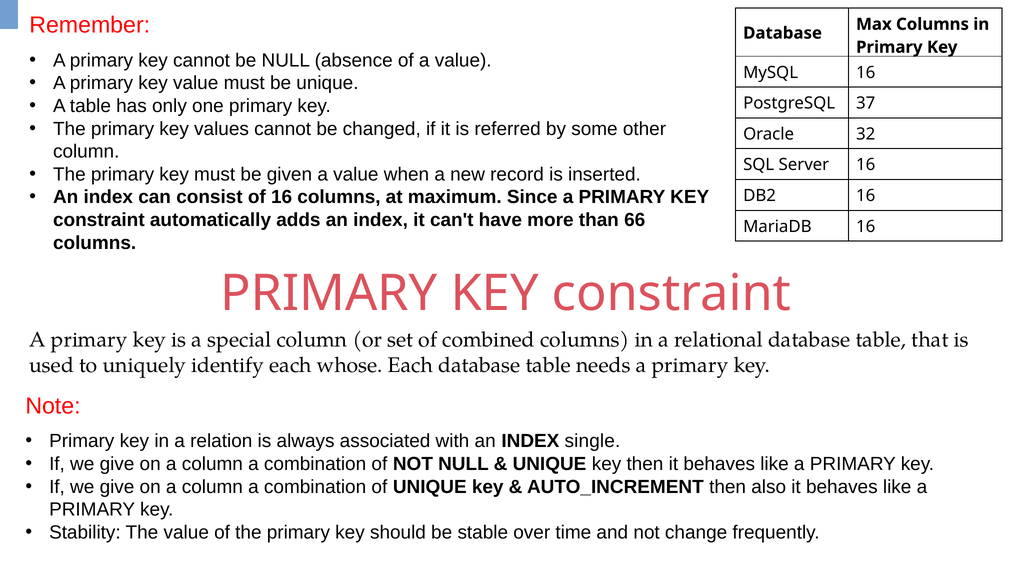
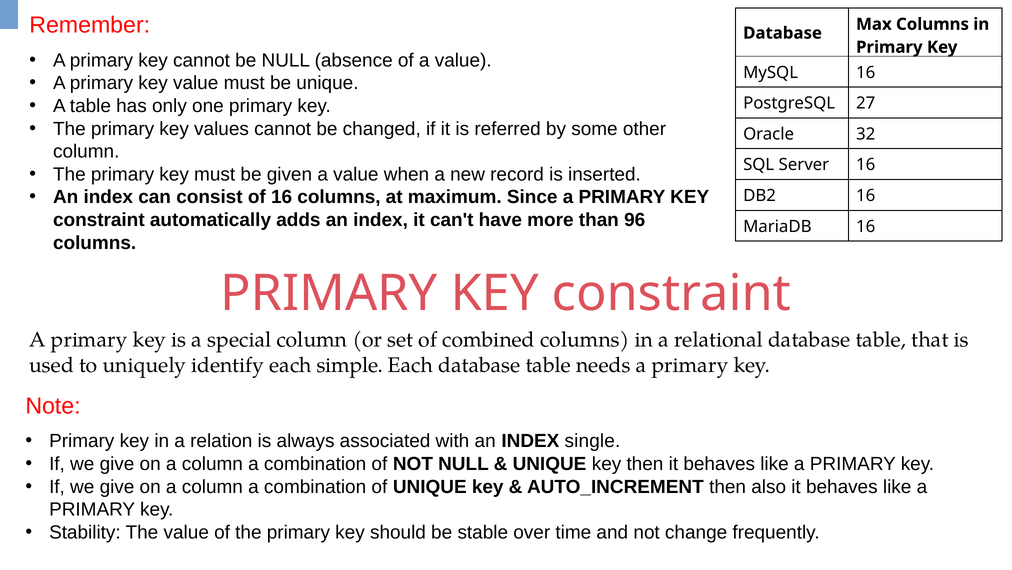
37: 37 -> 27
66: 66 -> 96
whose: whose -> simple
